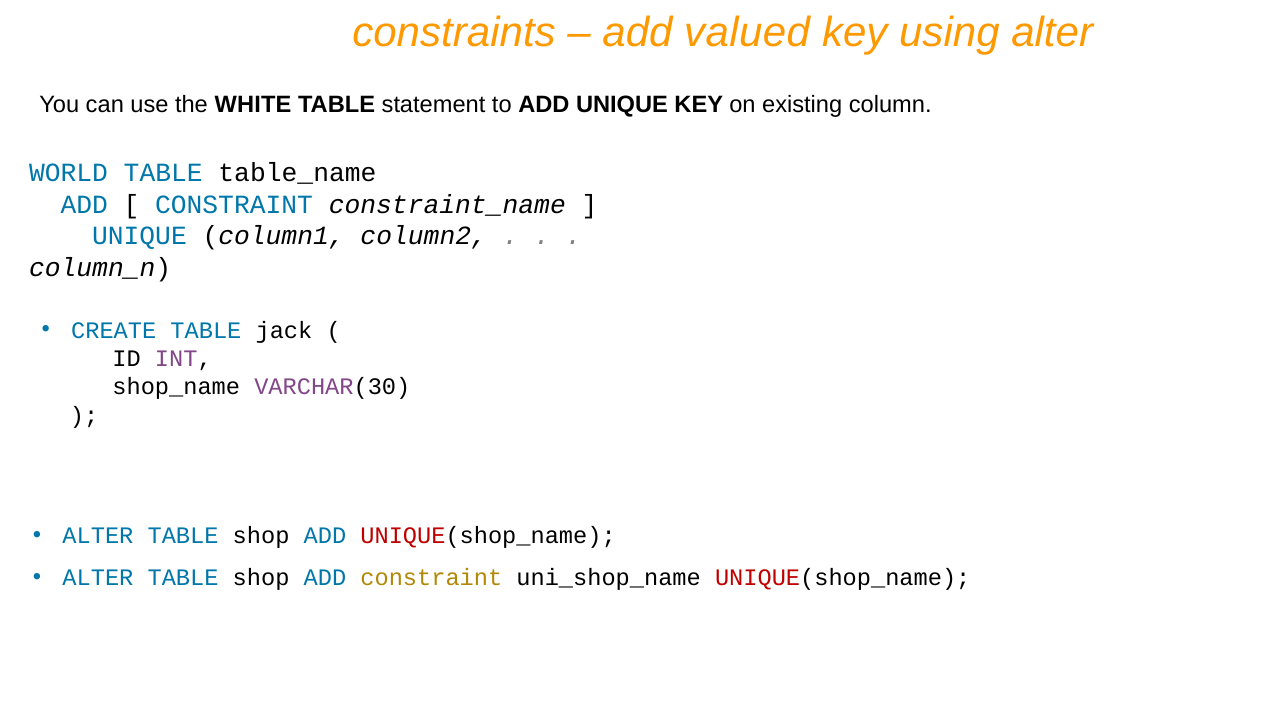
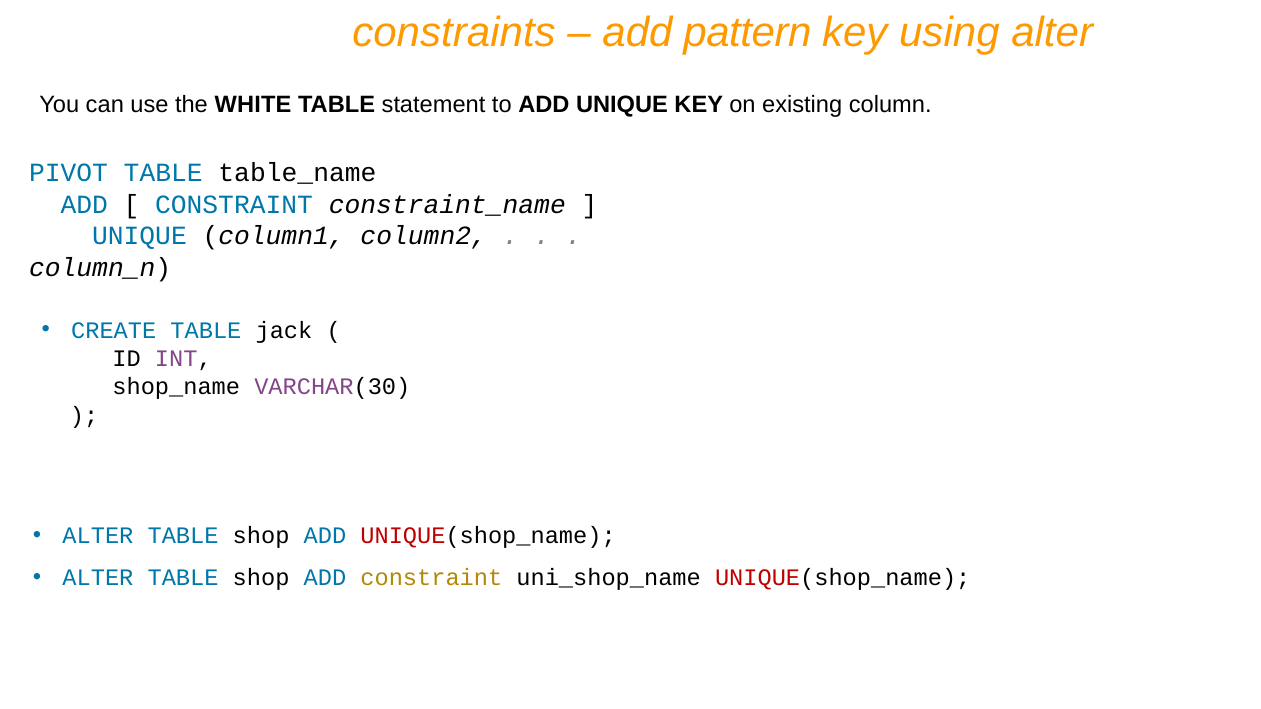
valued: valued -> pattern
WORLD: WORLD -> PIVOT
